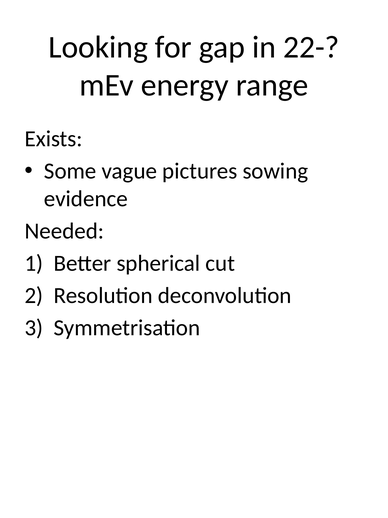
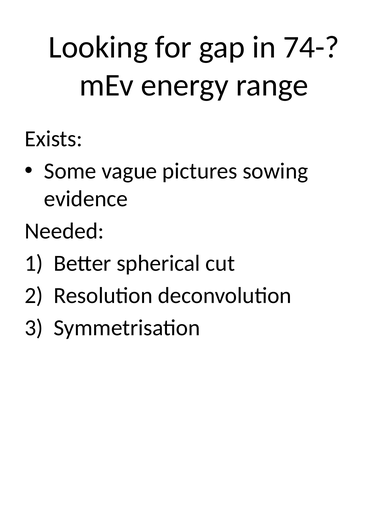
22-: 22- -> 74-
